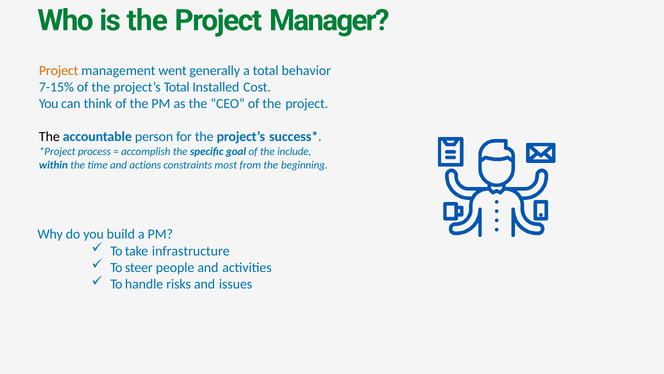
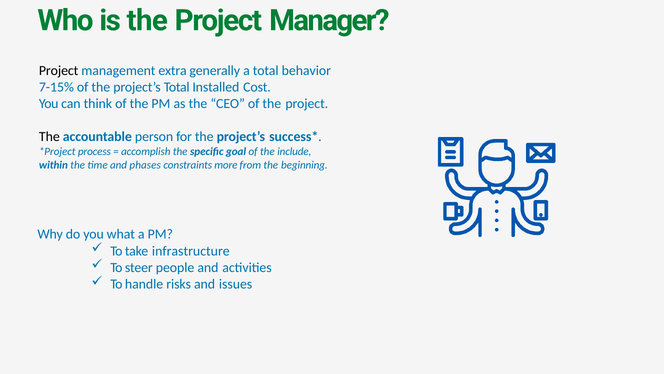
Project at (59, 70) colour: orange -> black
went: went -> extra
actions: actions -> phases
most: most -> more
build: build -> what
